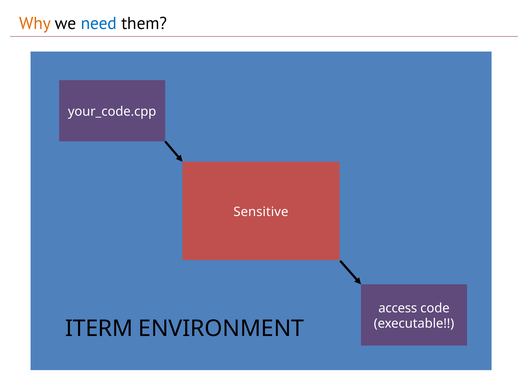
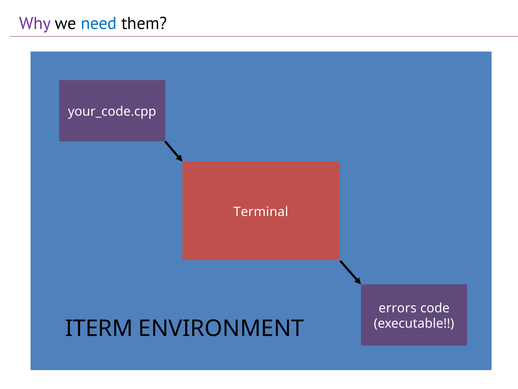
Why colour: orange -> purple
Sensitive: Sensitive -> Terminal
access: access -> errors
